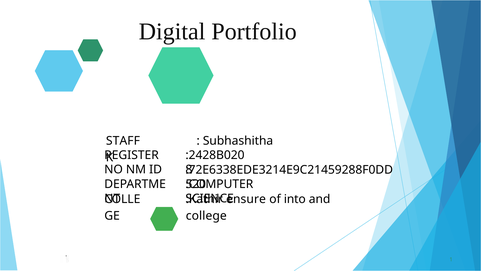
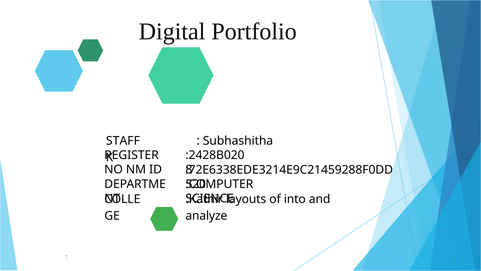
ensure: ensure -> layouts
college: college -> analyze
